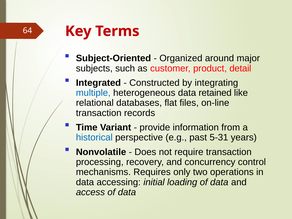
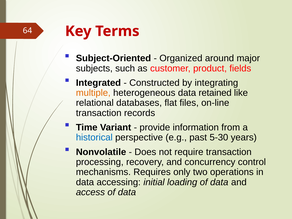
detail: detail -> fields
multiple colour: blue -> orange
5-31: 5-31 -> 5-30
